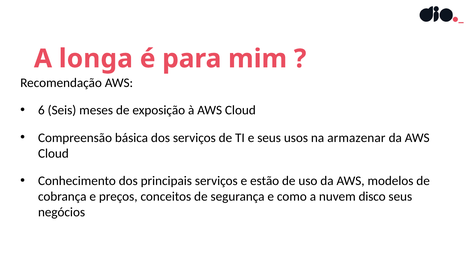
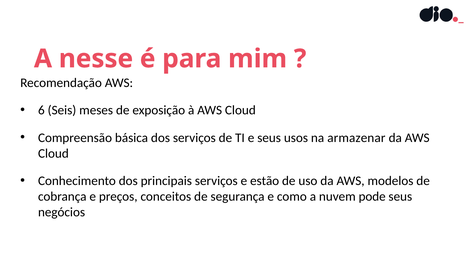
longa: longa -> nesse
disco: disco -> pode
